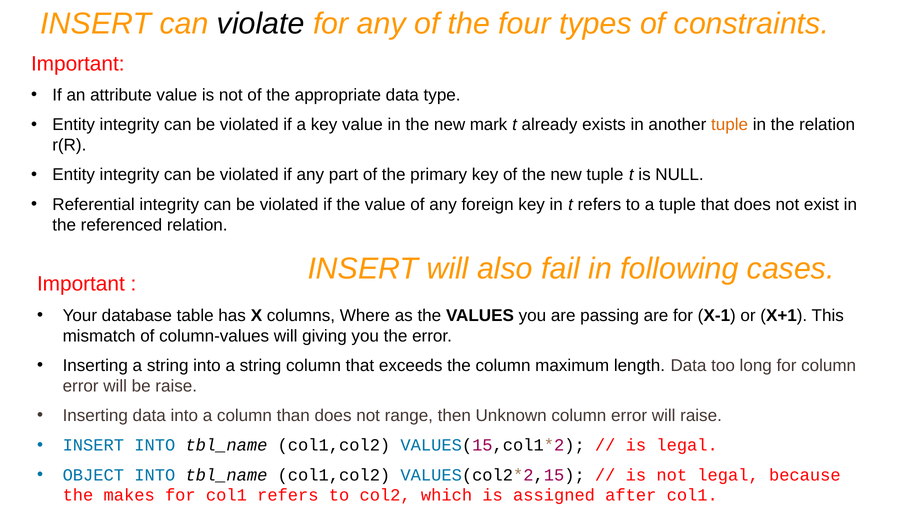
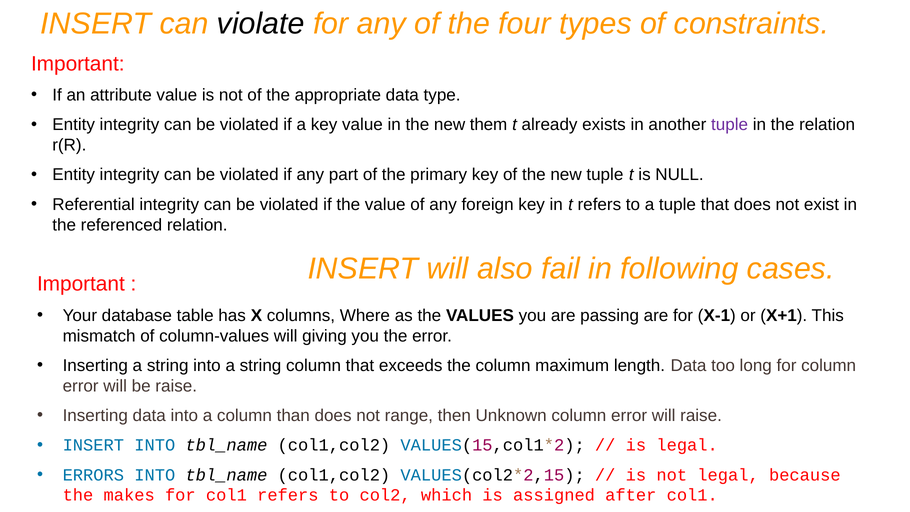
mark: mark -> them
tuple at (730, 125) colour: orange -> purple
OBJECT: OBJECT -> ERRORS
